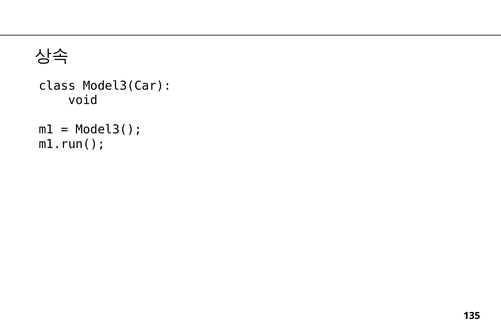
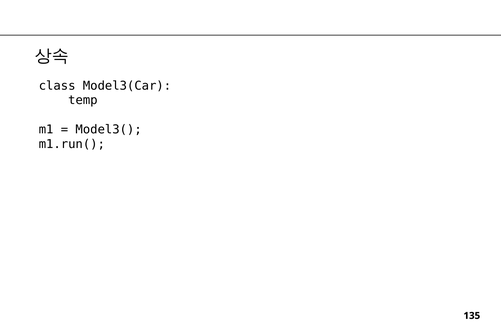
void: void -> temp
